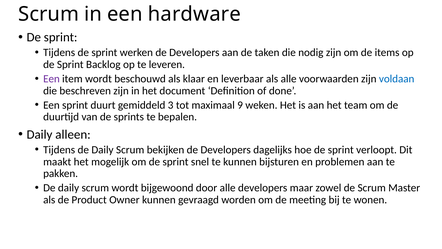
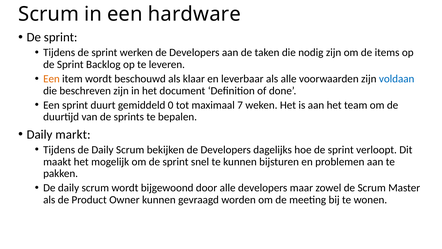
Een at (51, 79) colour: purple -> orange
3: 3 -> 0
9: 9 -> 7
alleen: alleen -> markt
